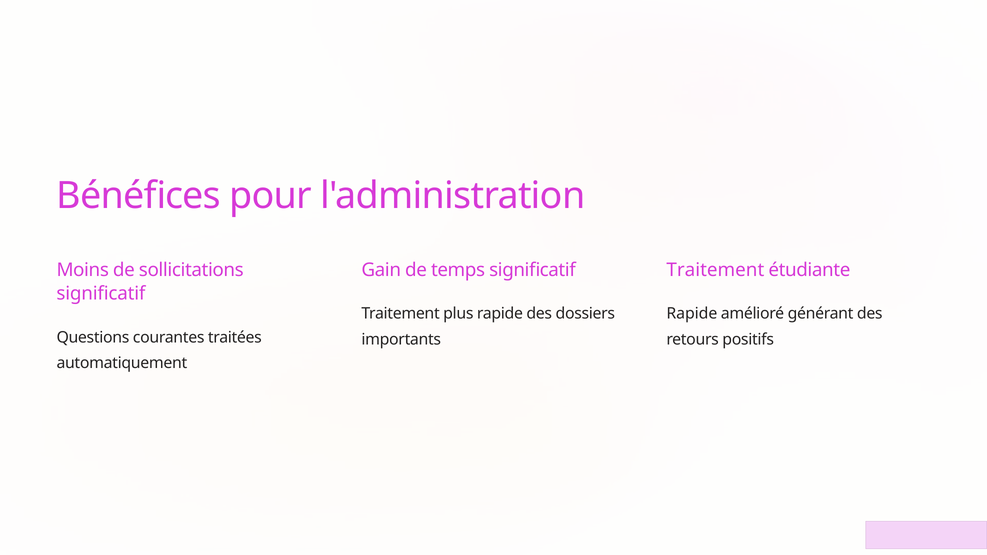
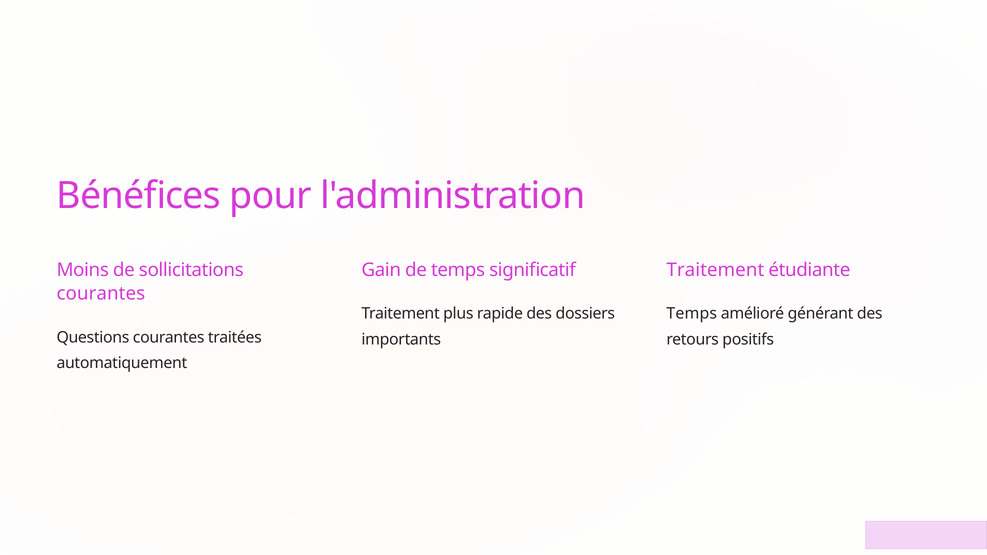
significatif at (101, 294): significatif -> courantes
Rapide at (692, 314): Rapide -> Temps
